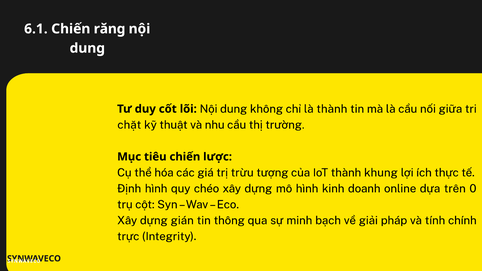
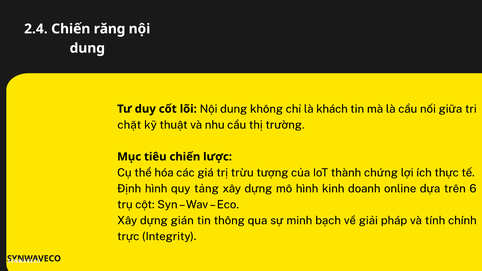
6.1: 6.1 -> 2.4
là thành: thành -> khách
khung: khung -> chứng
chéo: chéo -> tảng
0: 0 -> 6
